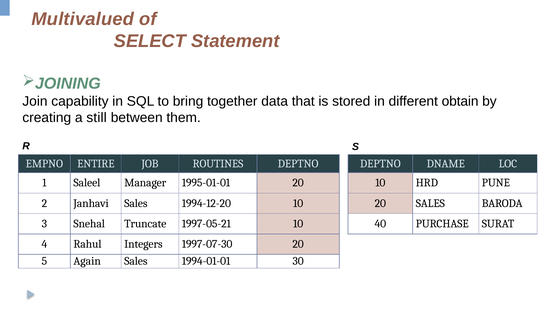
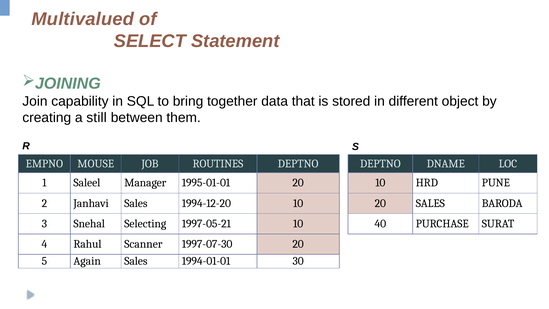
obtain: obtain -> object
ENTIRE: ENTIRE -> MOUSE
Truncate: Truncate -> Selecting
Integers: Integers -> Scanner
